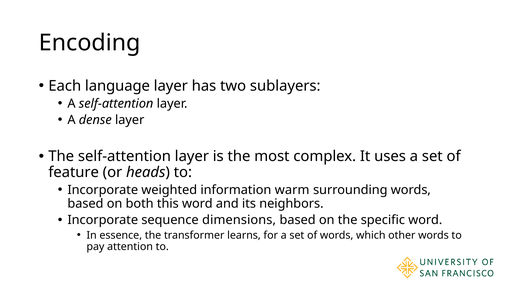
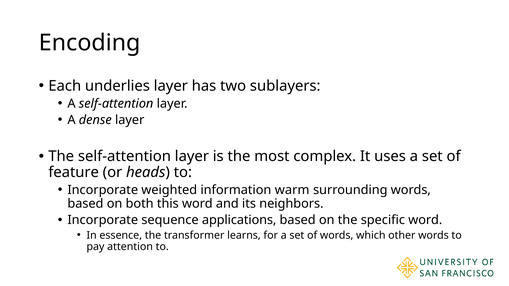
language: language -> underlies
dimensions: dimensions -> applications
